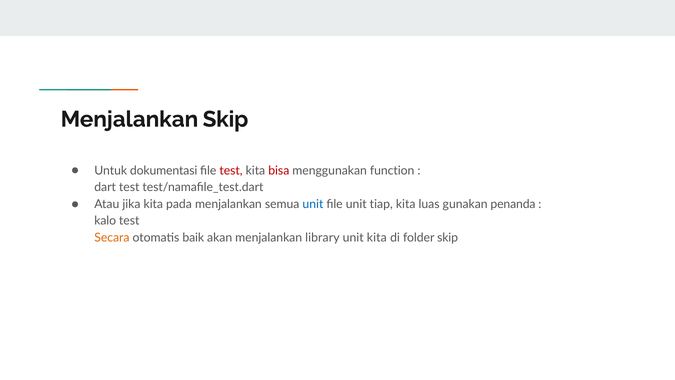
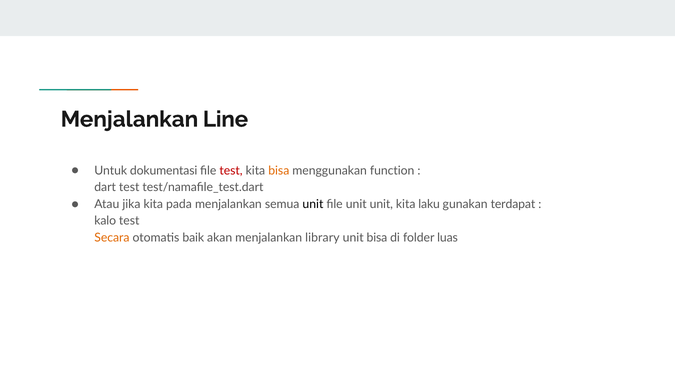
Menjalankan Skip: Skip -> Line
bisa at (279, 171) colour: red -> orange
unit at (313, 204) colour: blue -> black
unit tiap: tiap -> unit
luas: luas -> laku
penanda: penanda -> terdapat
unit kita: kita -> bisa
folder skip: skip -> luas
